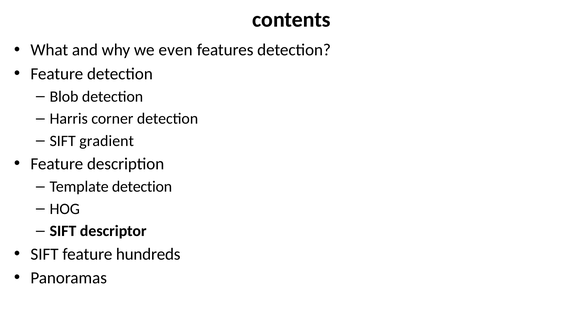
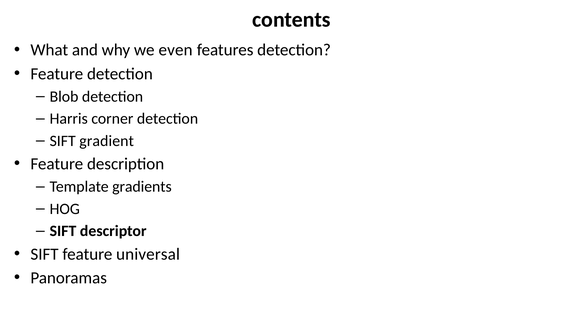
Template detection: detection -> gradients
hundreds: hundreds -> universal
